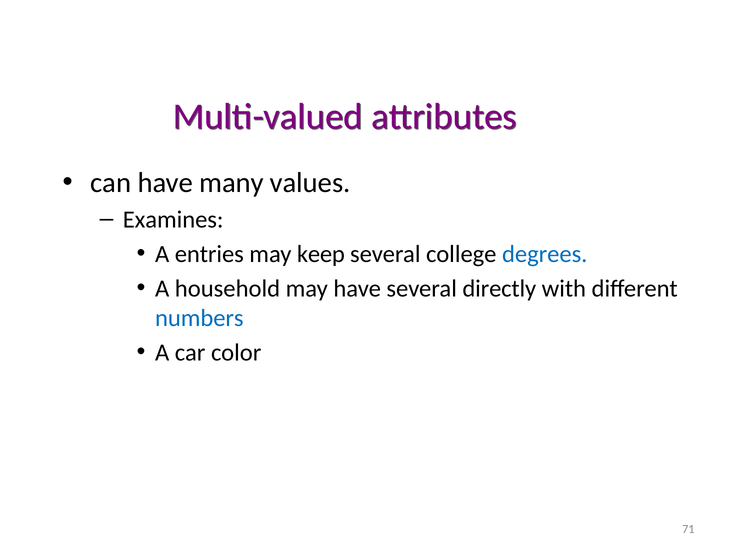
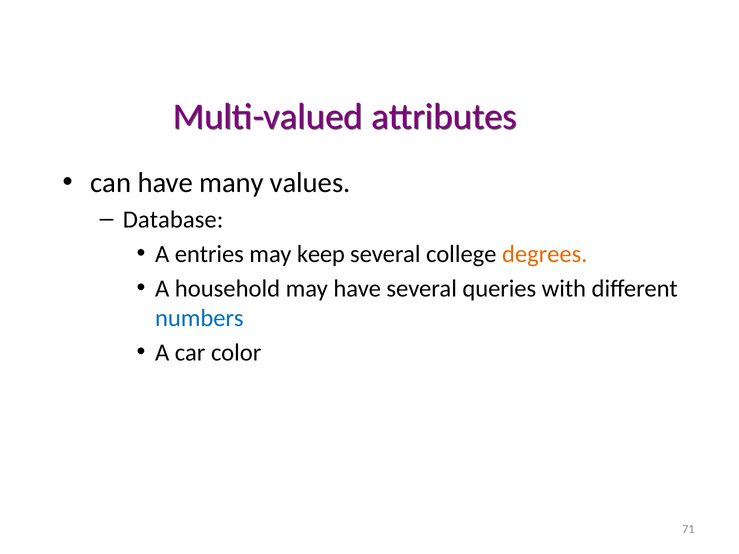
Examines: Examines -> Database
degrees colour: blue -> orange
directly: directly -> queries
